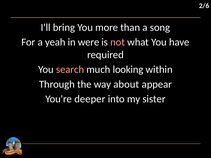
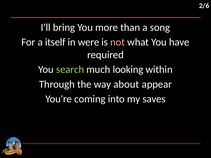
yeah: yeah -> itself
search colour: pink -> light green
deeper: deeper -> coming
sister: sister -> saves
